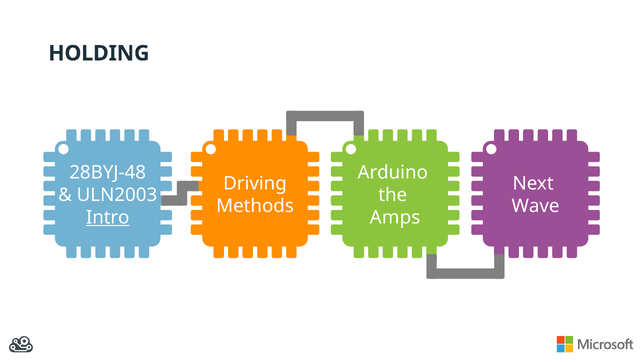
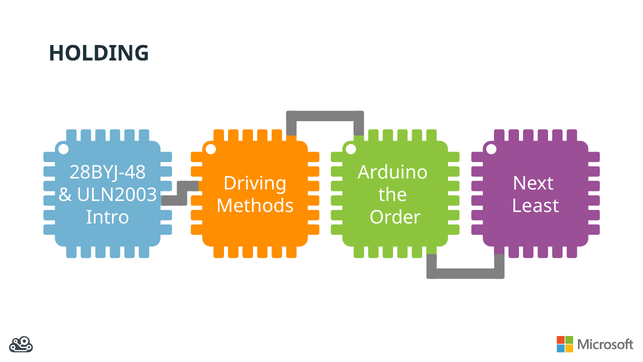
Wave: Wave -> Least
Intro underline: present -> none
Amps: Amps -> Order
